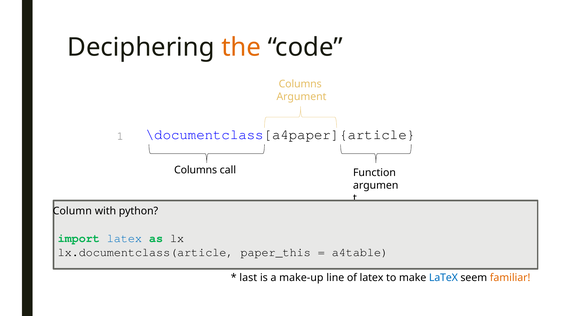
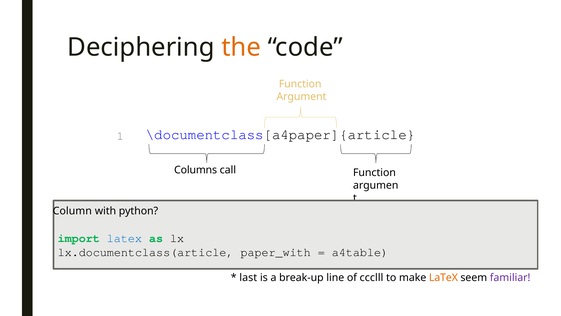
Columns at (300, 84): Columns -> Function
paper_this: paper_this -> paper_with
make-up: make-up -> break-up
of latex: latex -> ccclll
LaTeX at (443, 277) colour: blue -> orange
familiar colour: orange -> purple
